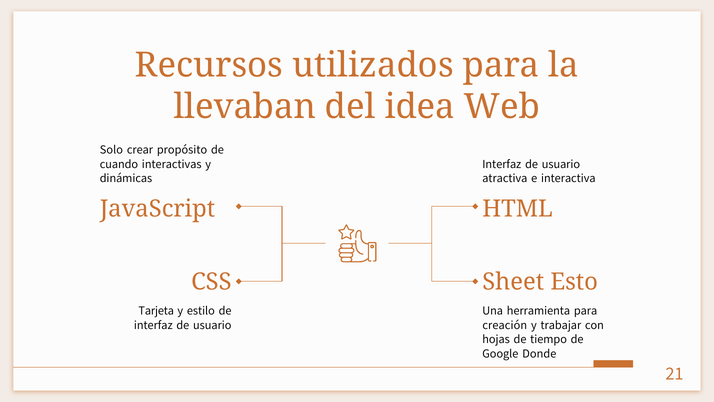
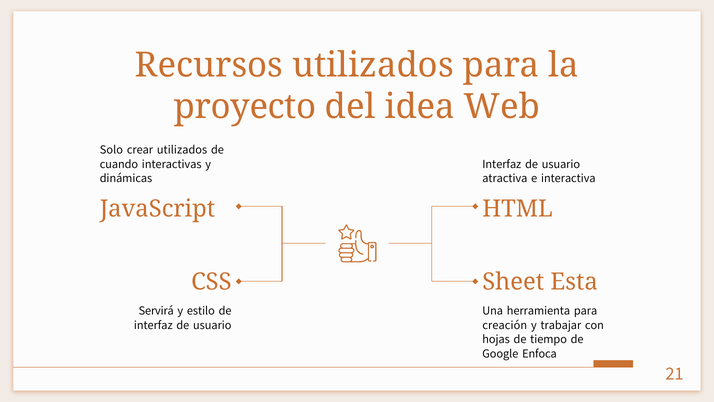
llevaban: llevaban -> proyecto
crear propósito: propósito -> utilizados
Esto: Esto -> Esta
Tarjeta: Tarjeta -> Servirá
Donde: Donde -> Enfoca
